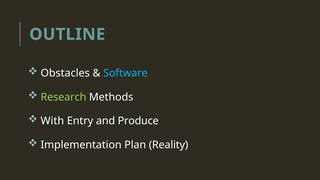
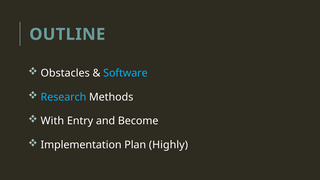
Research colour: light green -> light blue
Produce: Produce -> Become
Reality: Reality -> Highly
